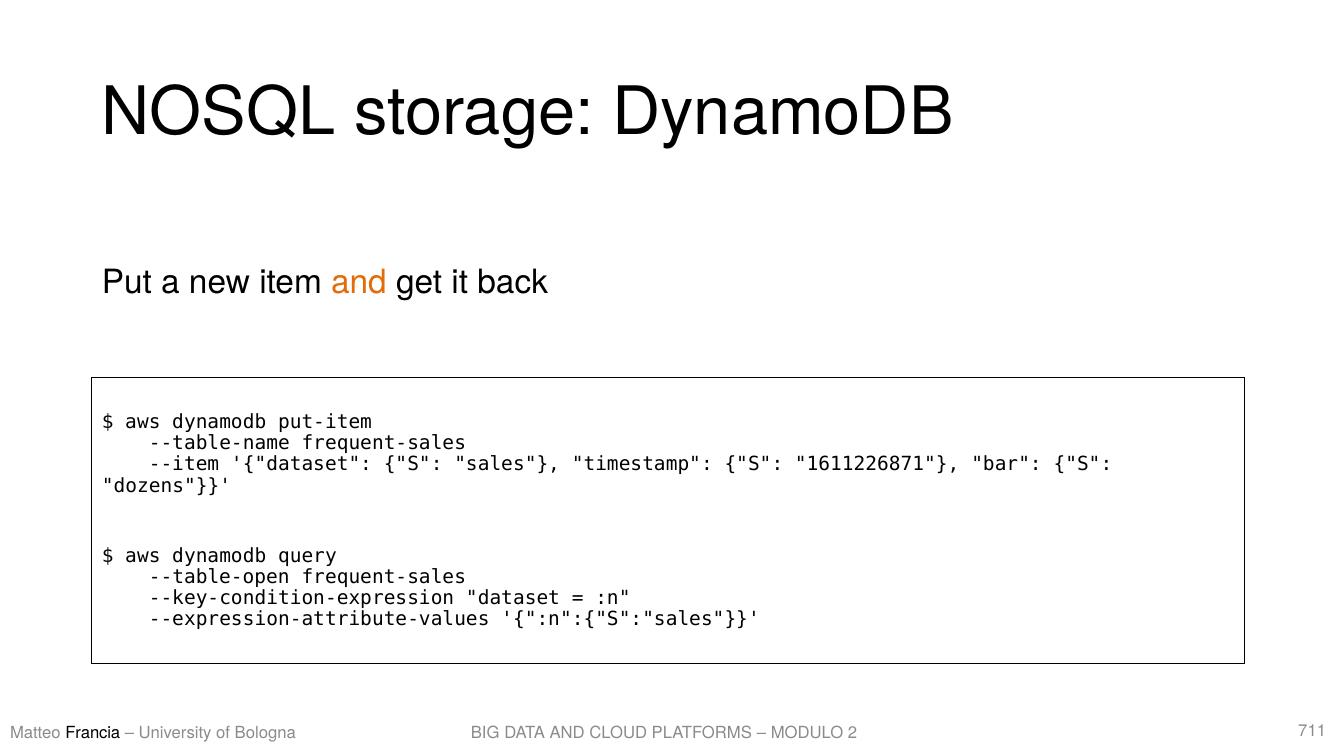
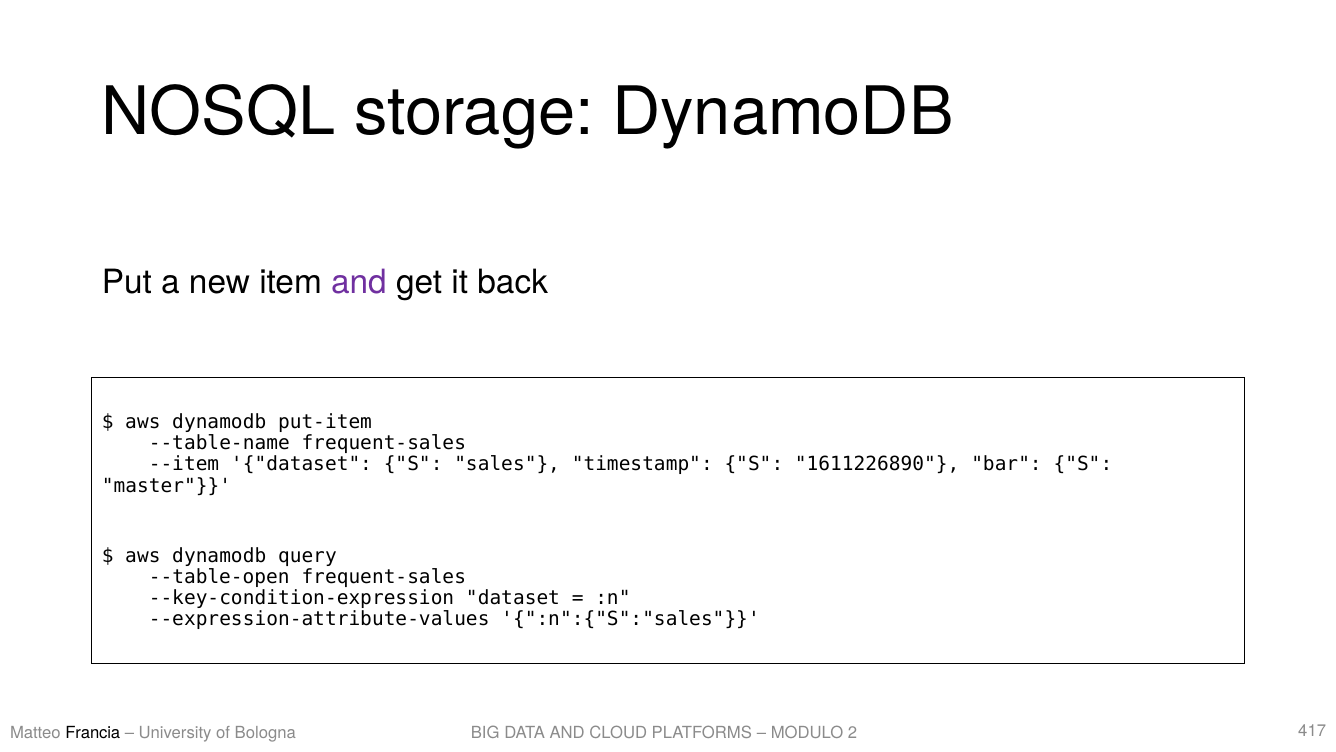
and at (359, 282) colour: orange -> purple
1611226871: 1611226871 -> 1611226890
dozens: dozens -> master
711: 711 -> 417
